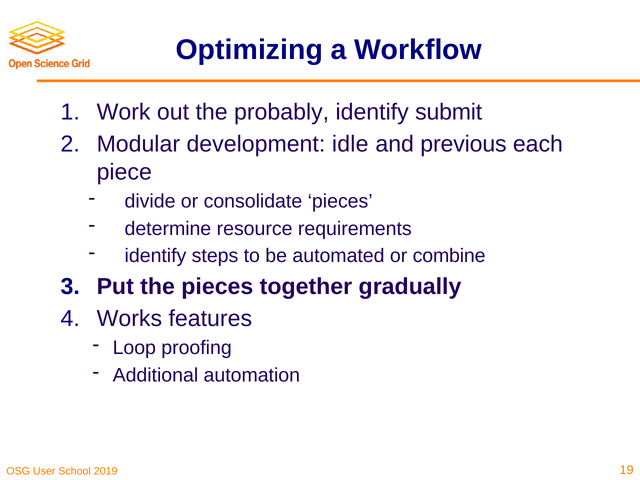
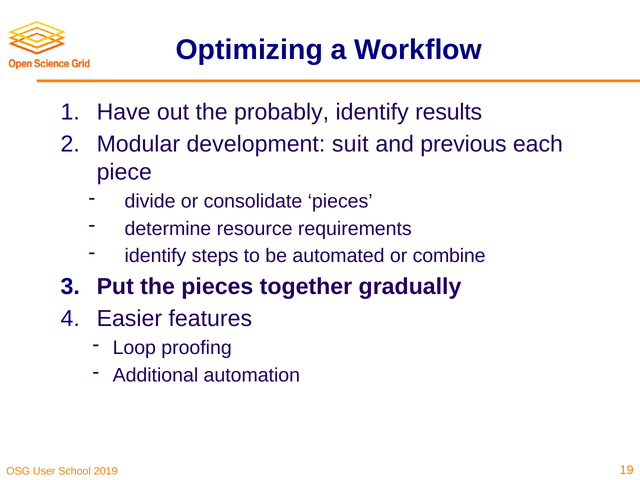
Work: Work -> Have
submit: submit -> results
idle: idle -> suit
Works: Works -> Easier
